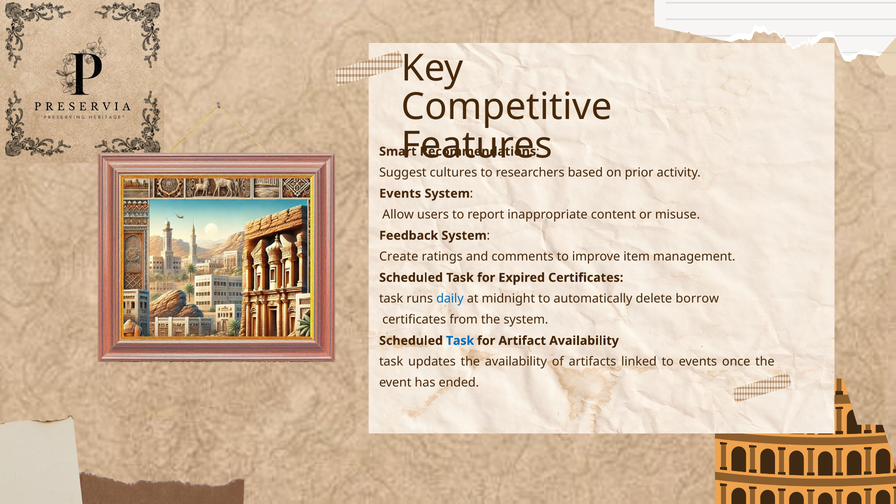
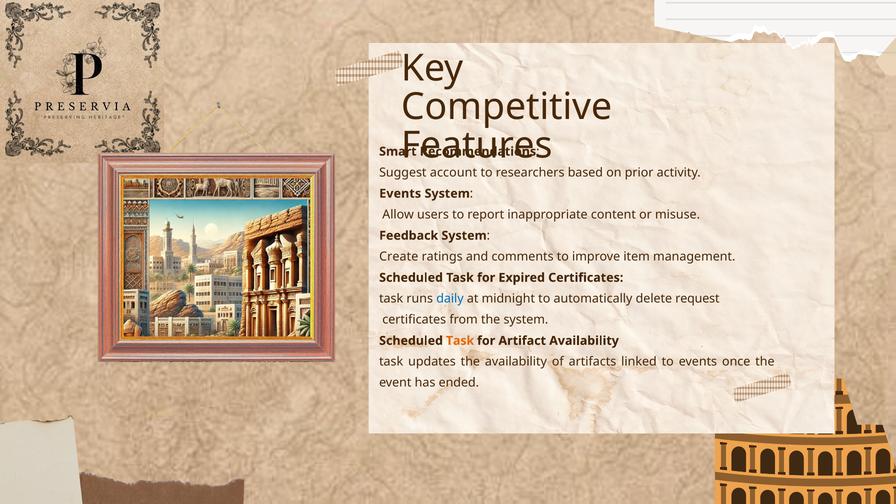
cultures: cultures -> account
borrow: borrow -> request
Task at (460, 341) colour: blue -> orange
